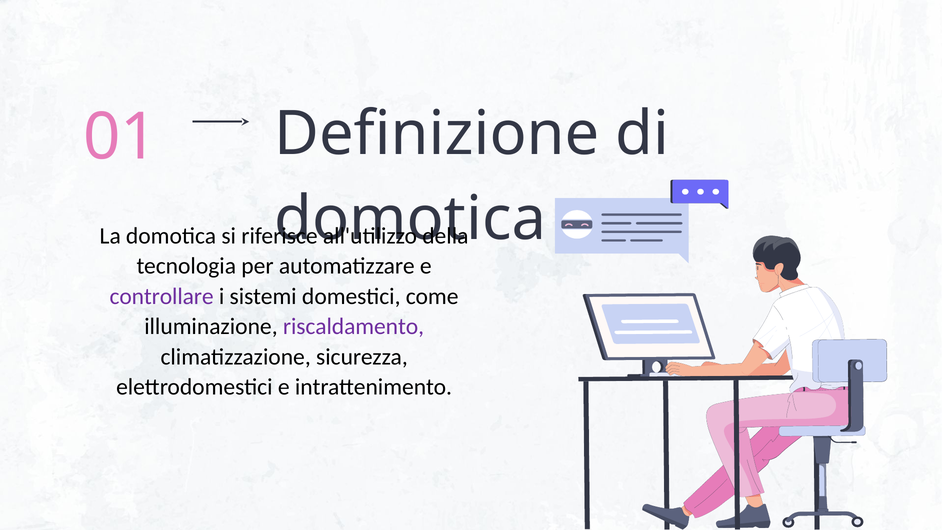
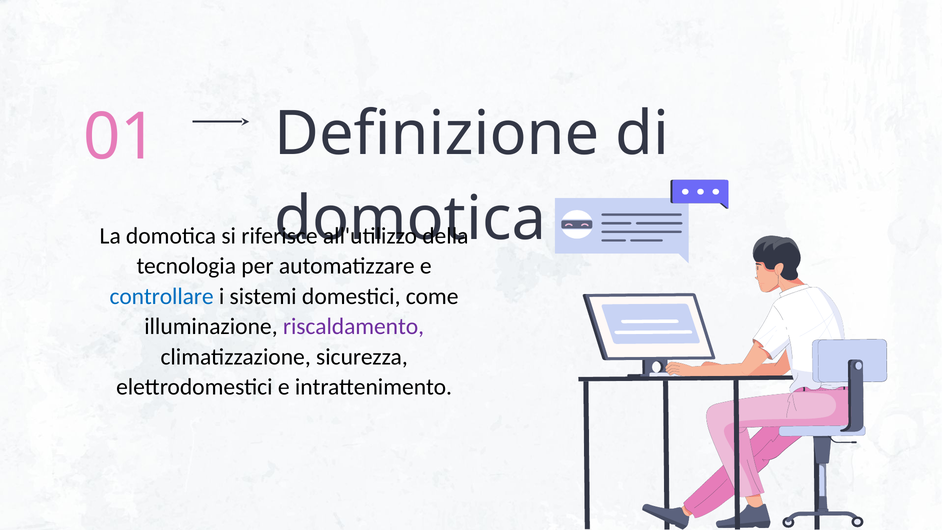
controllare colour: purple -> blue
